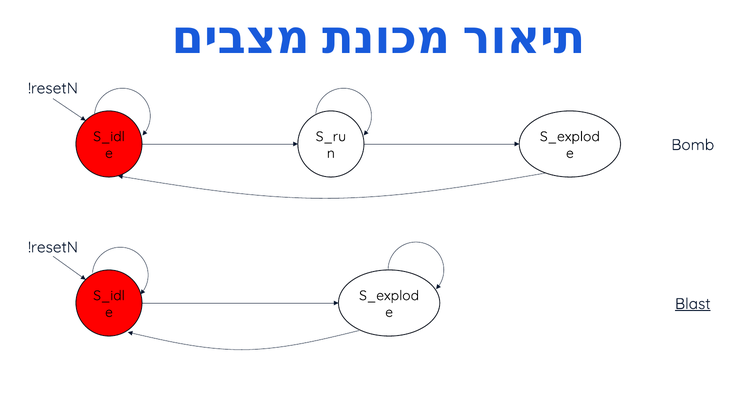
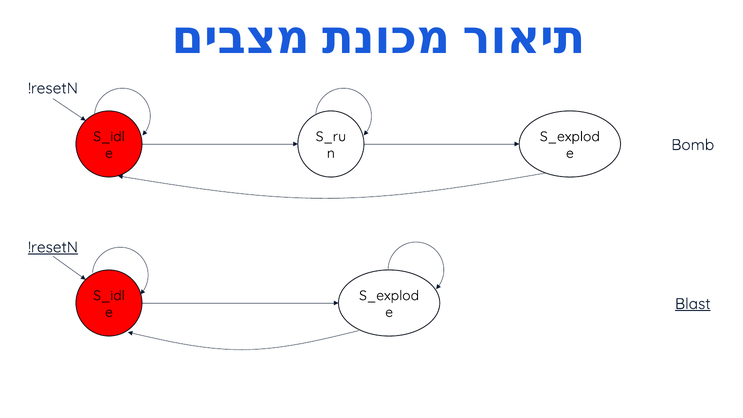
!resetN at (53, 247) underline: none -> present
